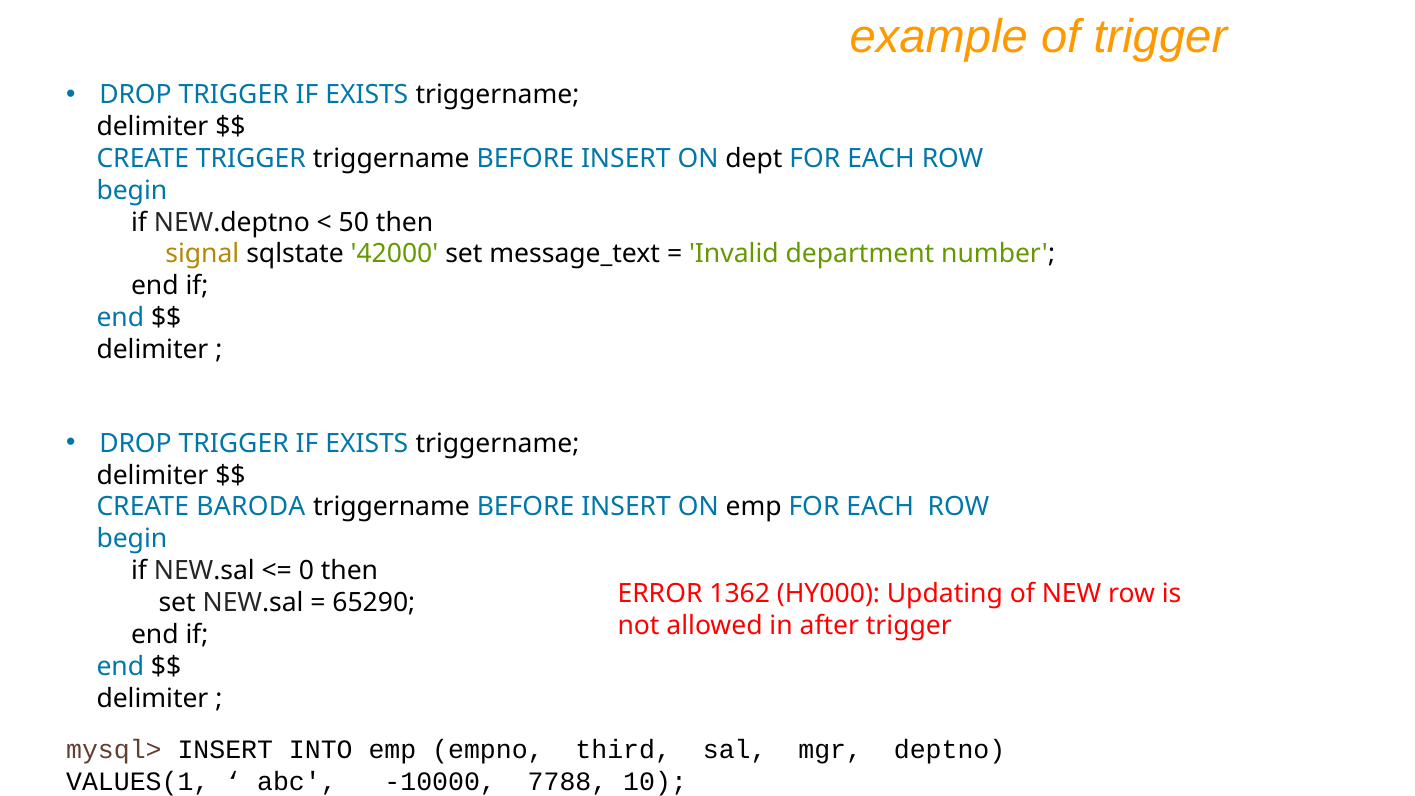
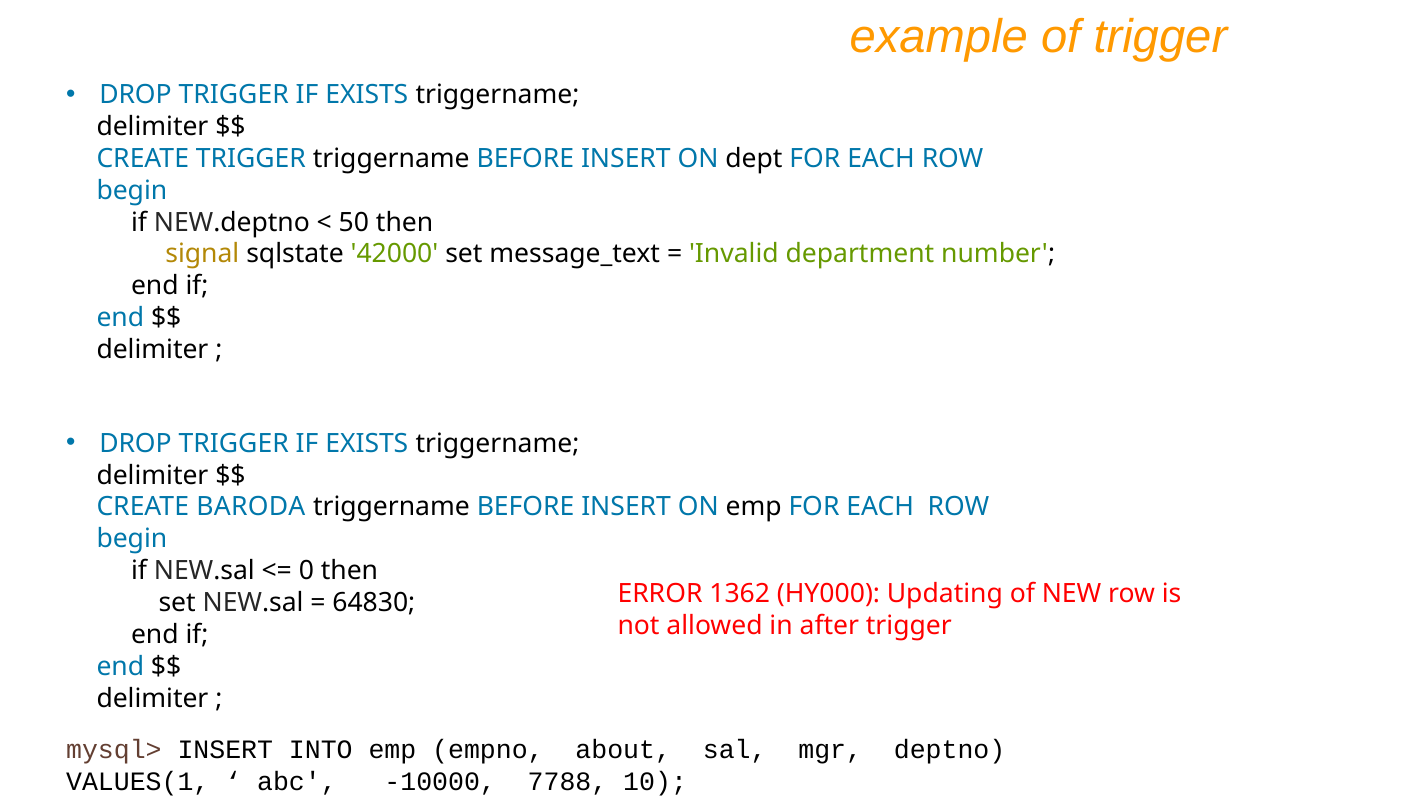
65290: 65290 -> 64830
third: third -> about
